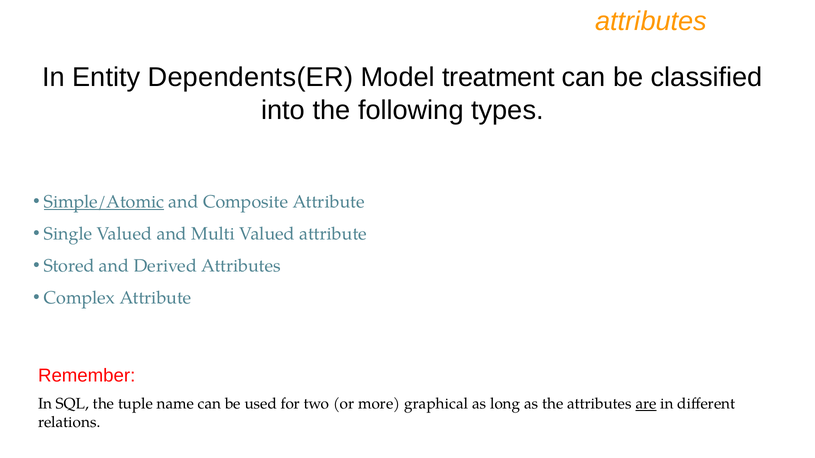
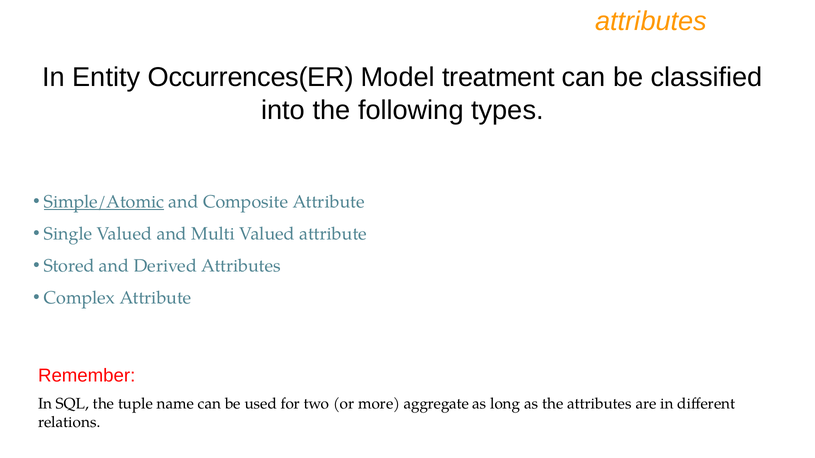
Dependents(ER: Dependents(ER -> Occurrences(ER
graphical: graphical -> aggregate
are underline: present -> none
